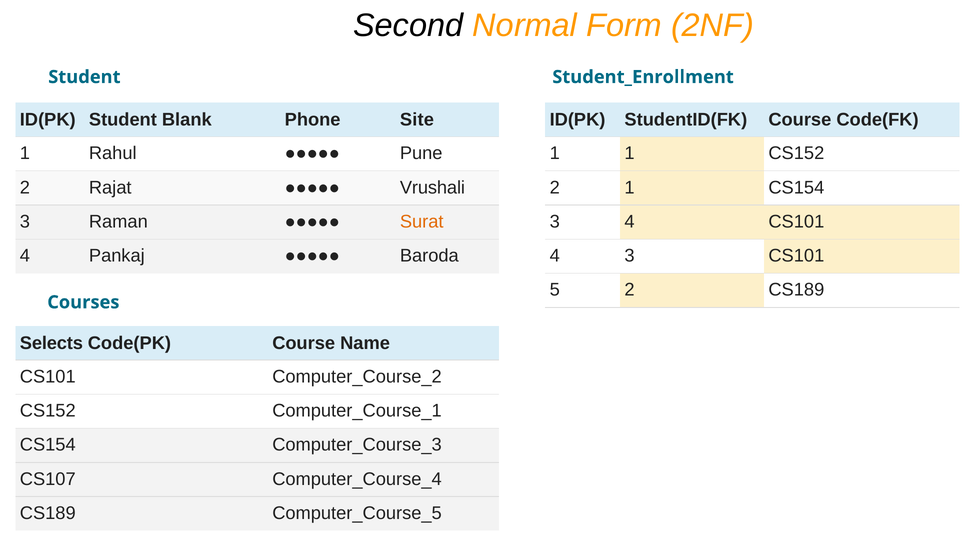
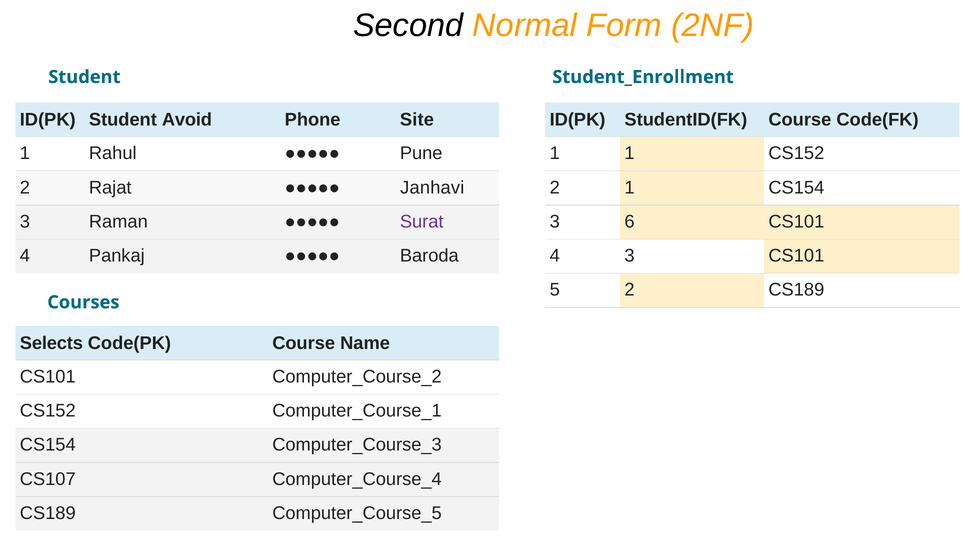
Blank: Blank -> Avoid
Vrushali: Vrushali -> Janhavi
Surat colour: orange -> purple
3 4: 4 -> 6
